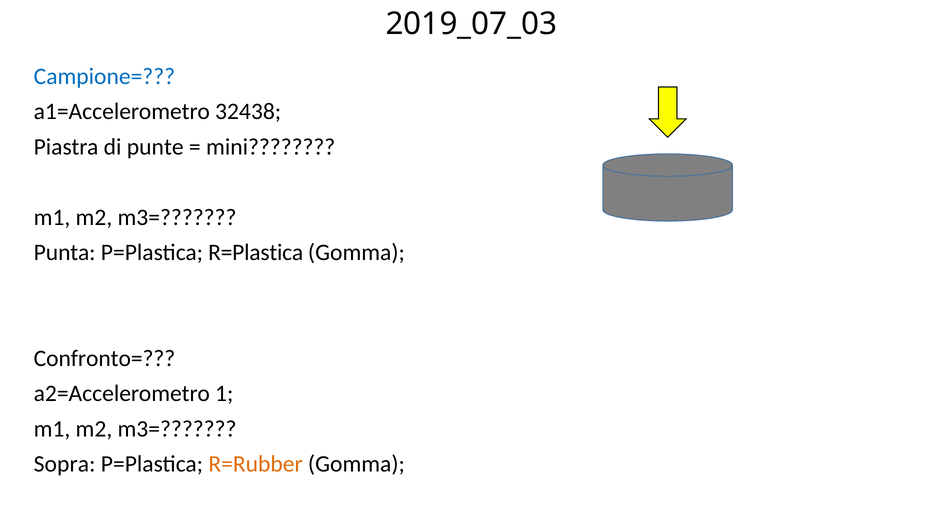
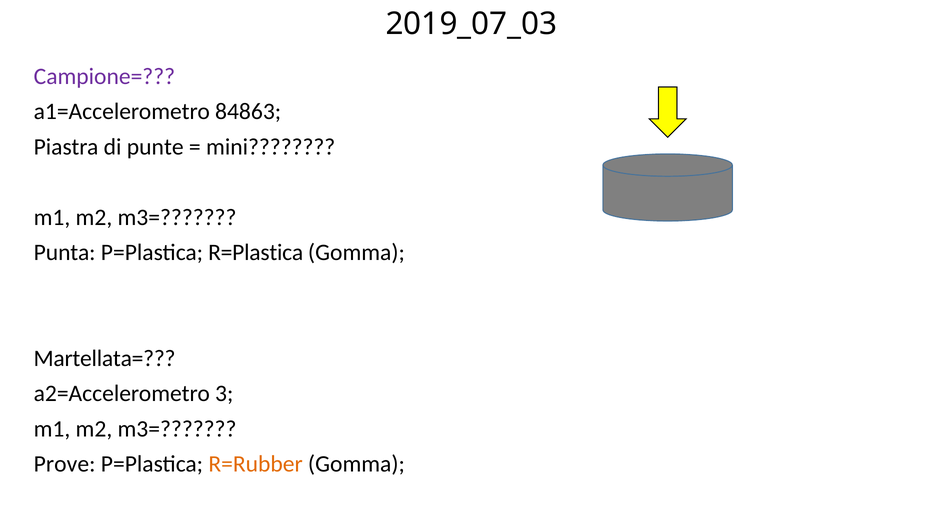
Campione= colour: blue -> purple
32438: 32438 -> 84863
Confronto=: Confronto= -> Martellata=
1: 1 -> 3
Sopra: Sopra -> Prove
